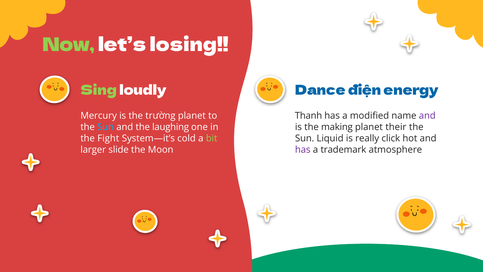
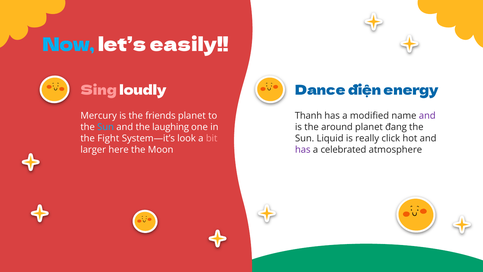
Now colour: light green -> light blue
losing: losing -> easily
Sing colour: light green -> pink
trường: trường -> friends
making: making -> around
their: their -> đang
cold: cold -> look
bit colour: light green -> pink
slide: slide -> here
trademark: trademark -> celebrated
